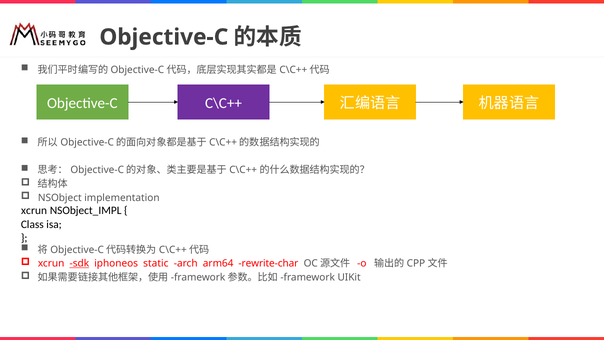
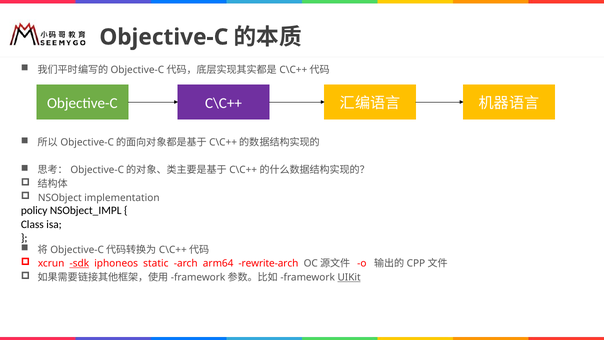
xcrun at (34, 211): xcrun -> policy
rewrite-char: rewrite-char -> rewrite-arch
UIKit underline: none -> present
